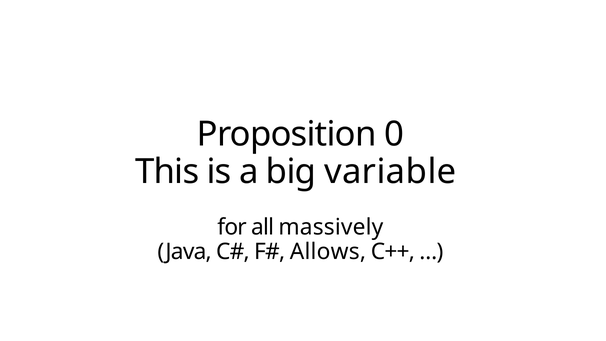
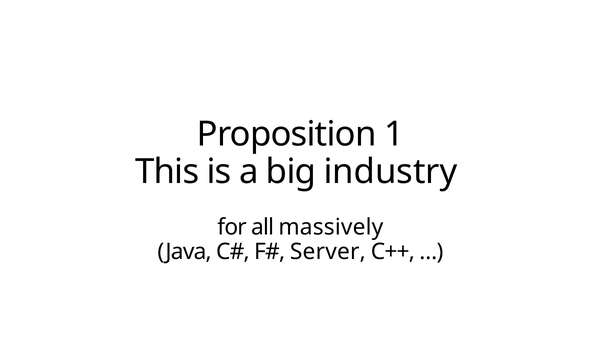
0: 0 -> 1
variable: variable -> industry
Allows: Allows -> Server
